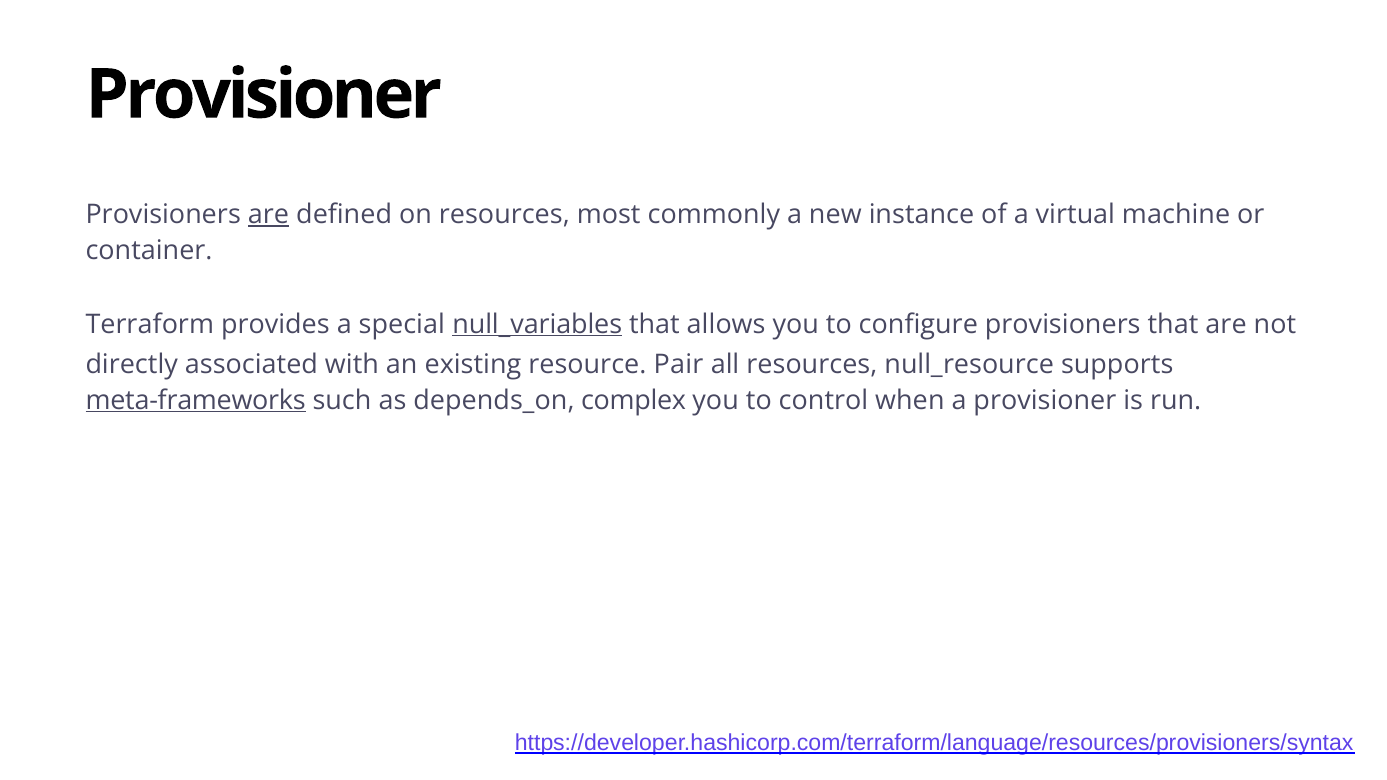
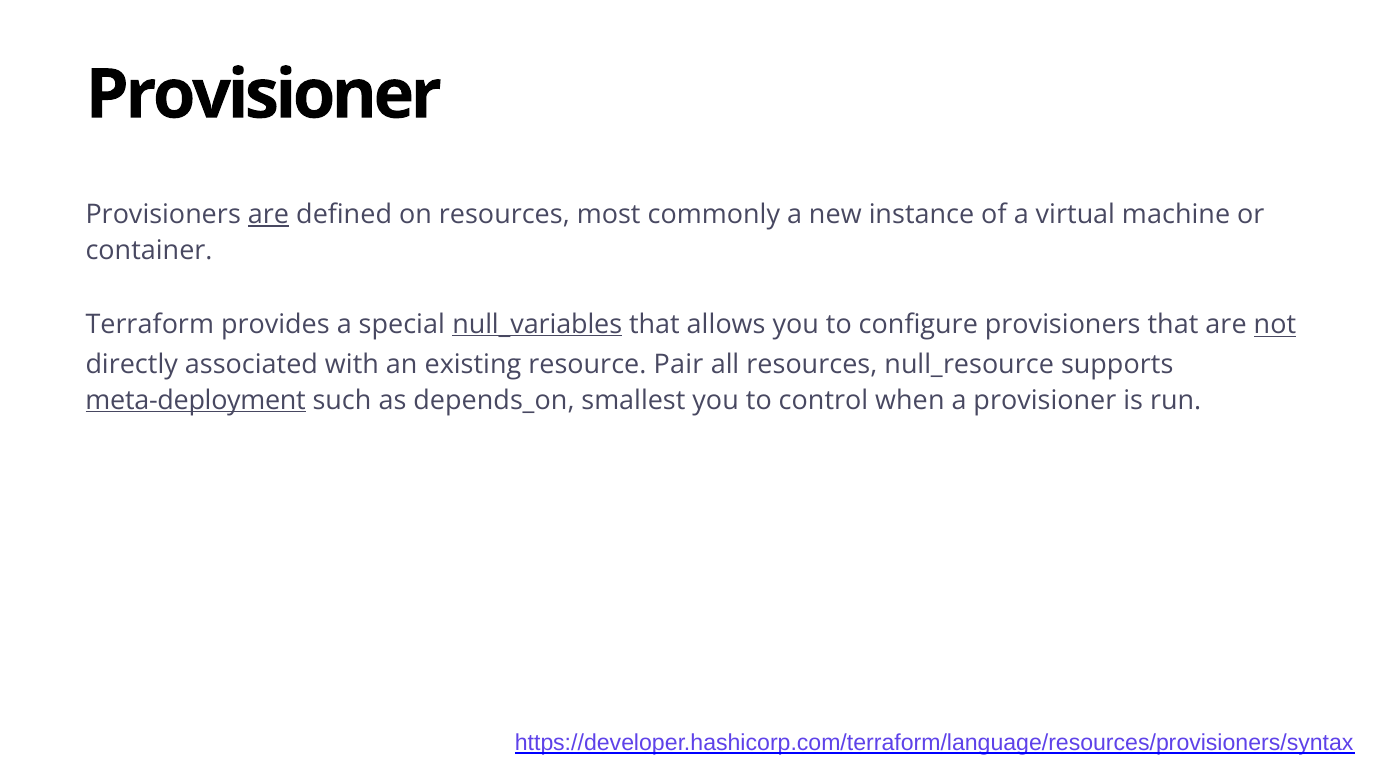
not underline: none -> present
meta-frameworks: meta-frameworks -> meta-deployment
complex: complex -> smallest
